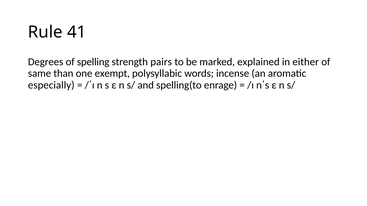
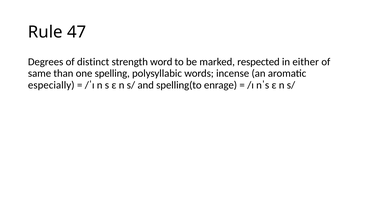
41: 41 -> 47
spelling: spelling -> distinct
pairs: pairs -> word
explained: explained -> respected
exempt: exempt -> spelling
